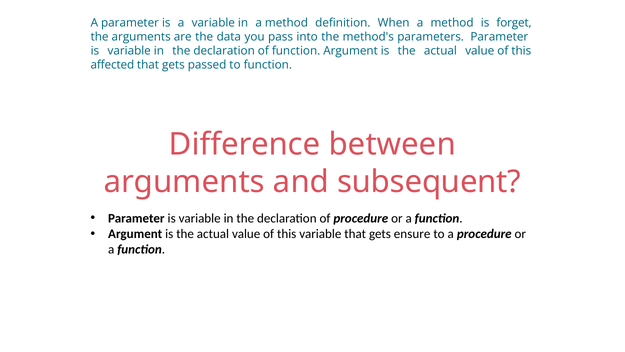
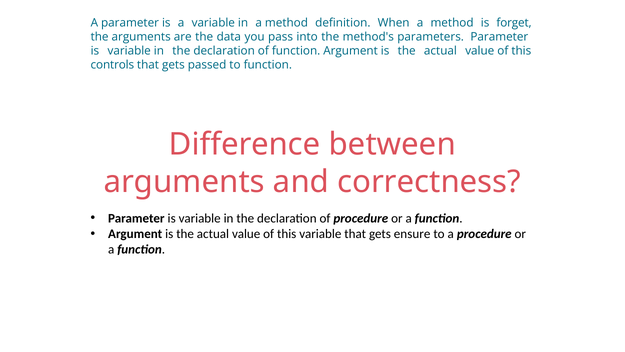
affected: affected -> controls
subsequent: subsequent -> correctness
